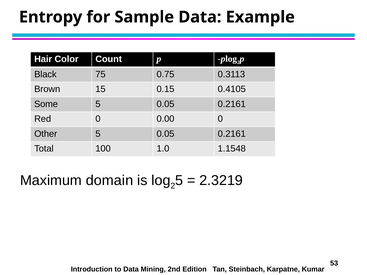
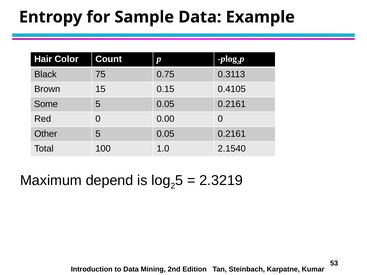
1.1548: 1.1548 -> 2.1540
domain: domain -> depend
